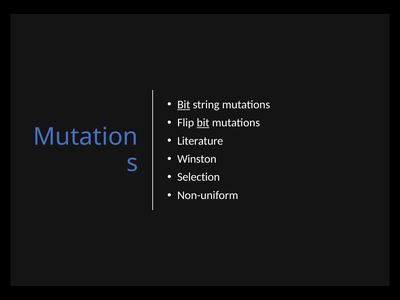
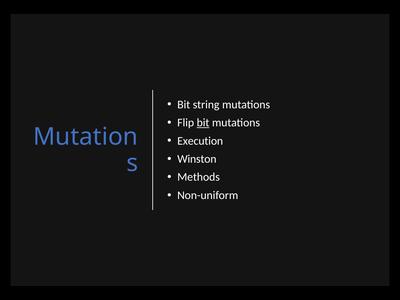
Bit at (184, 105) underline: present -> none
Literature: Literature -> Execution
Selection: Selection -> Methods
